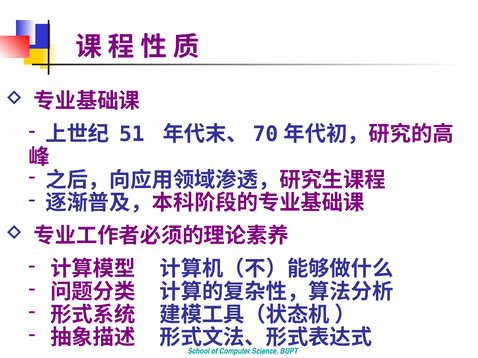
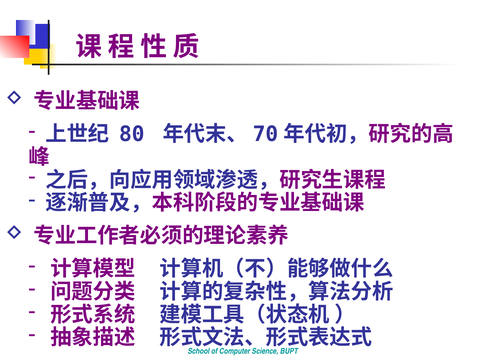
51: 51 -> 80
